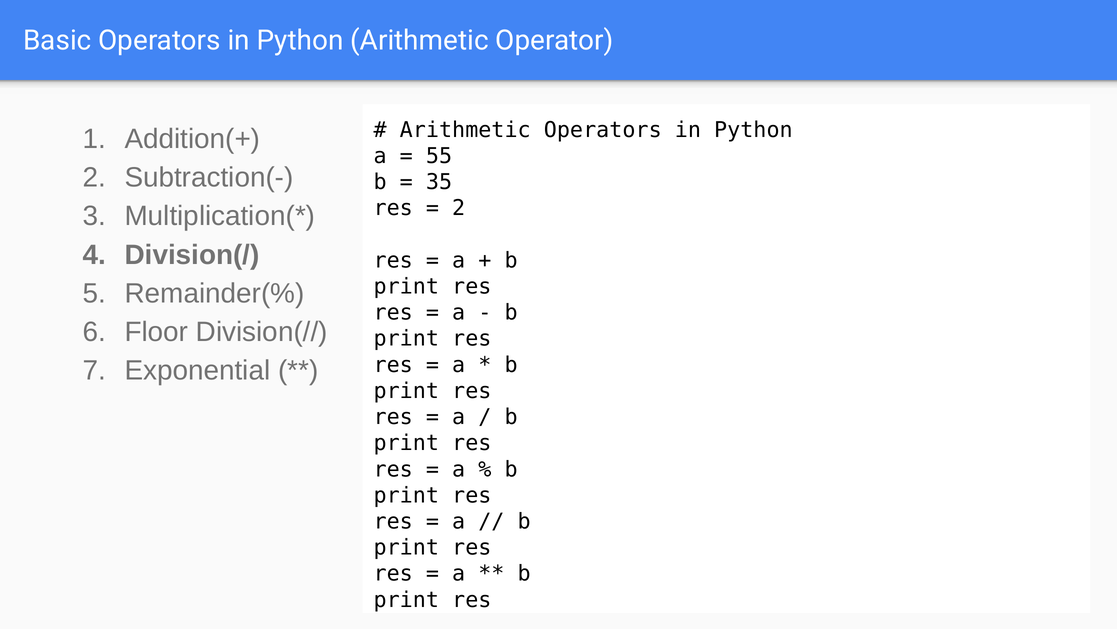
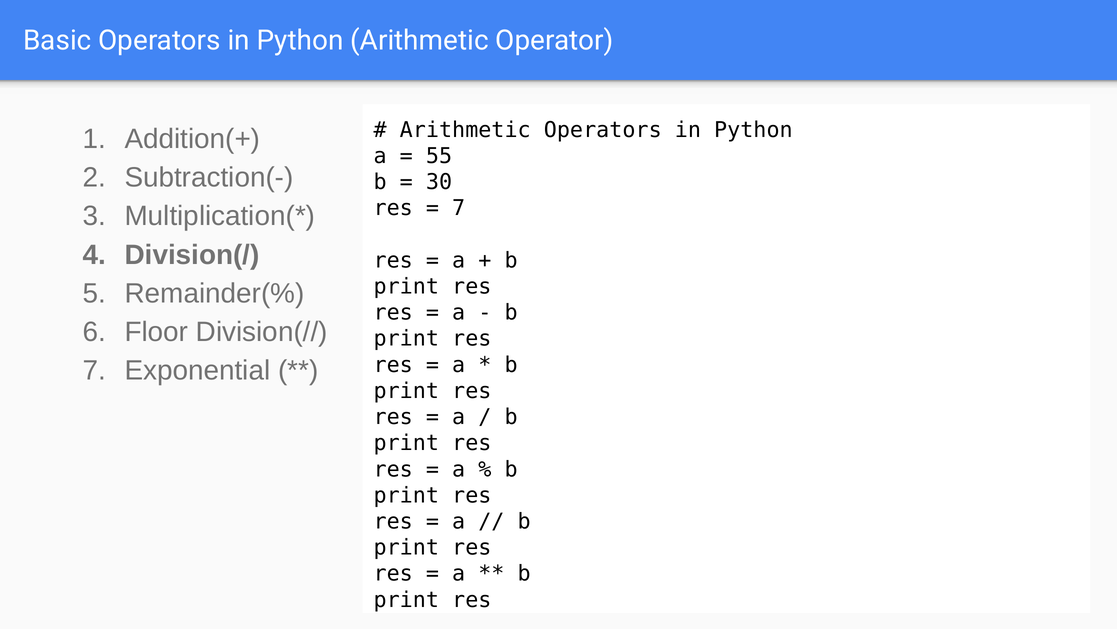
35: 35 -> 30
2 at (459, 208): 2 -> 7
